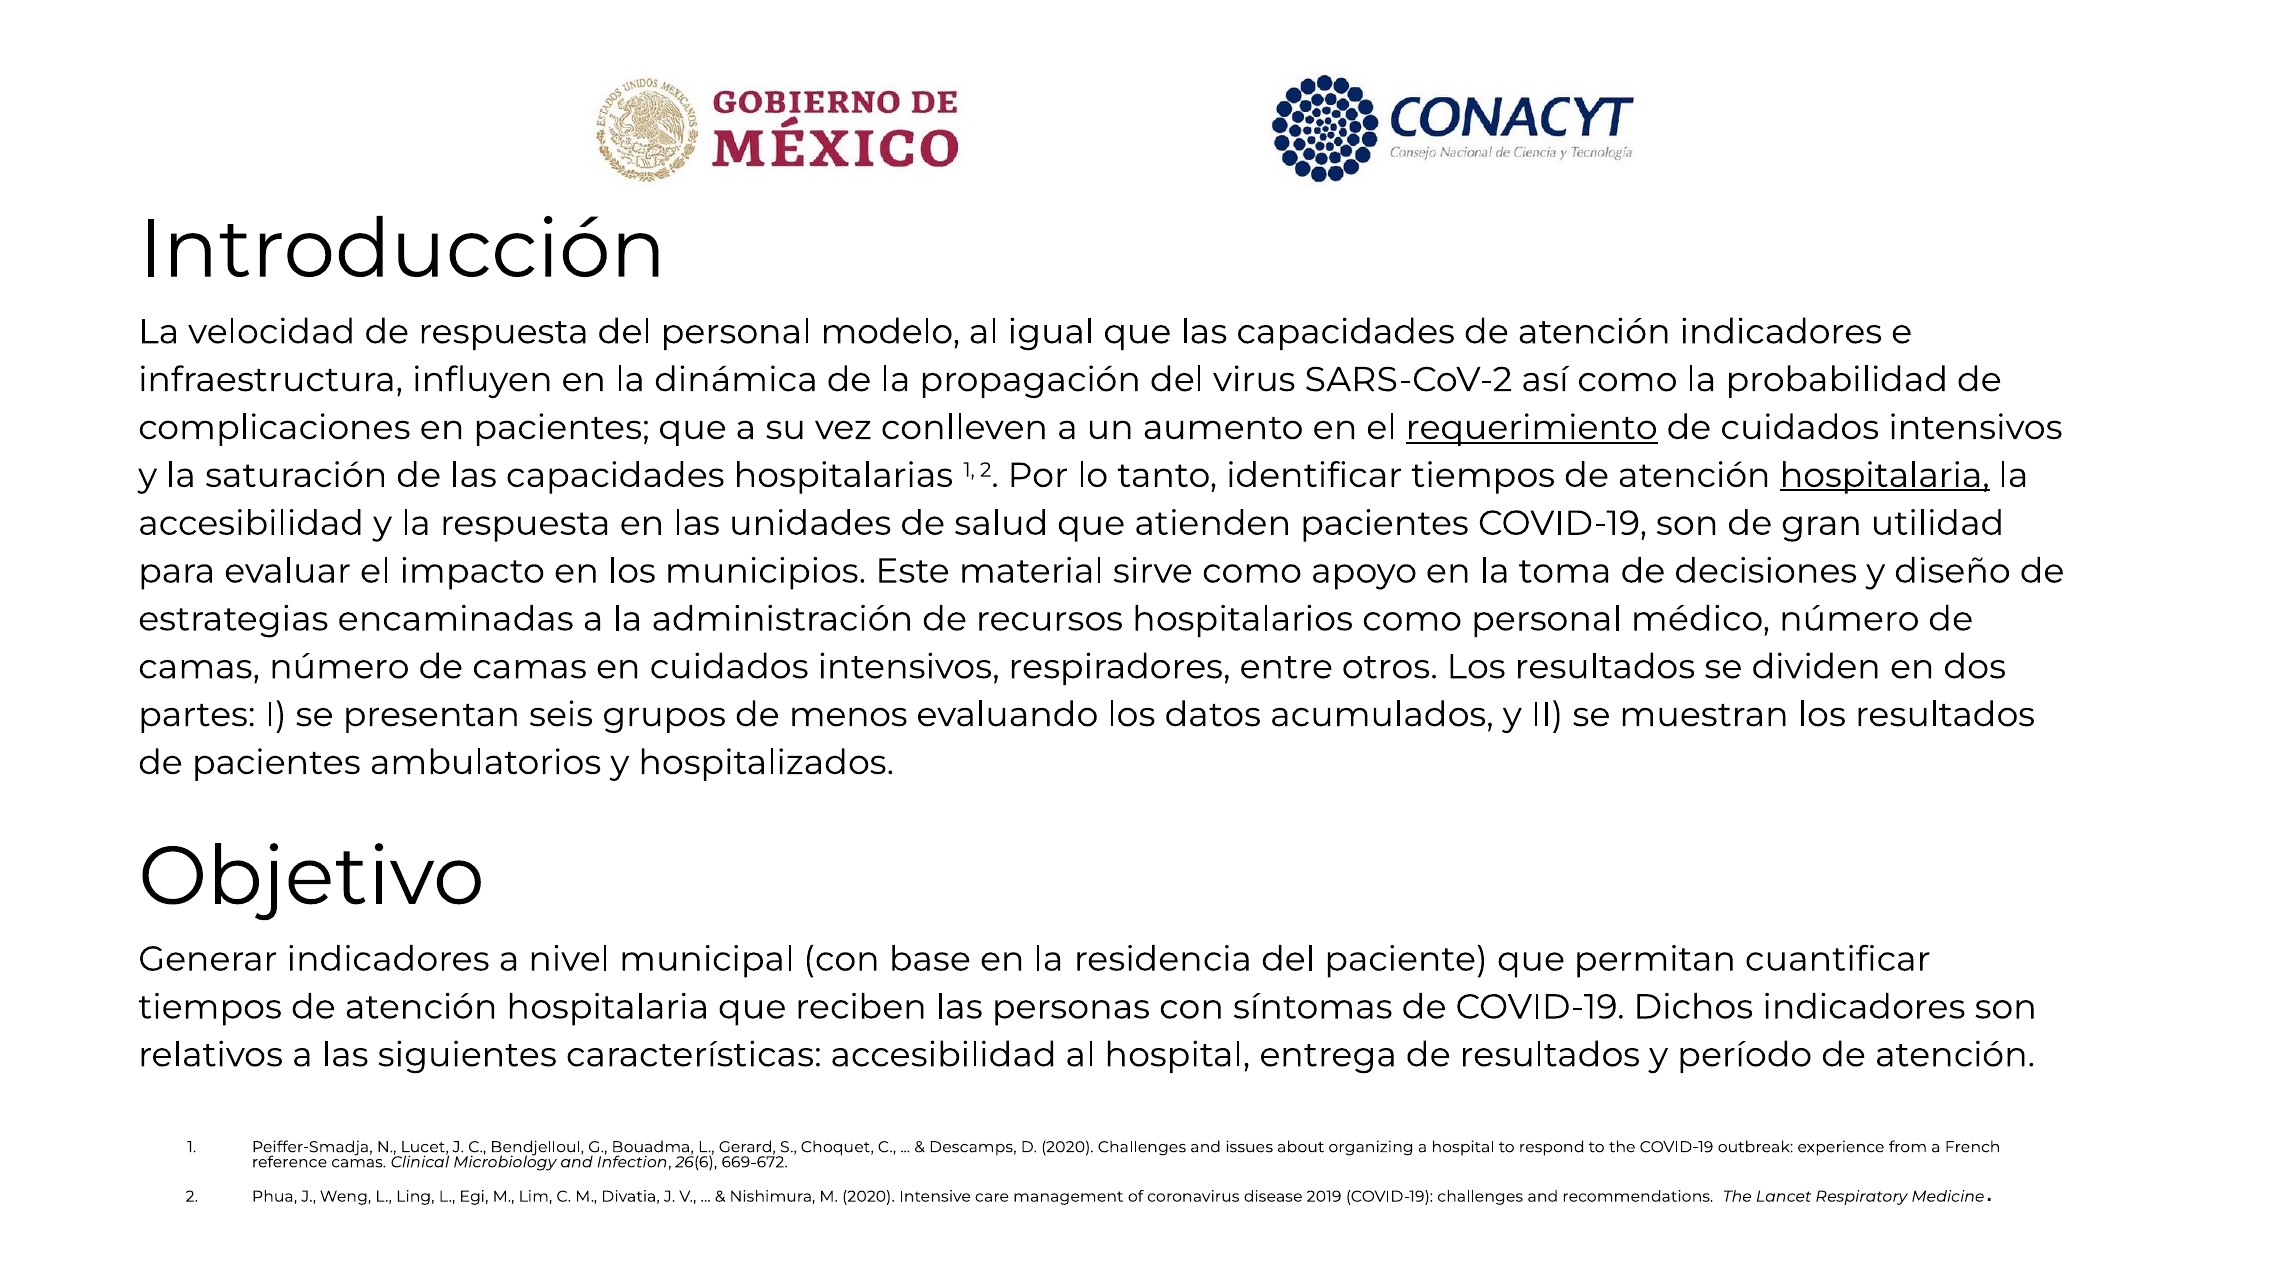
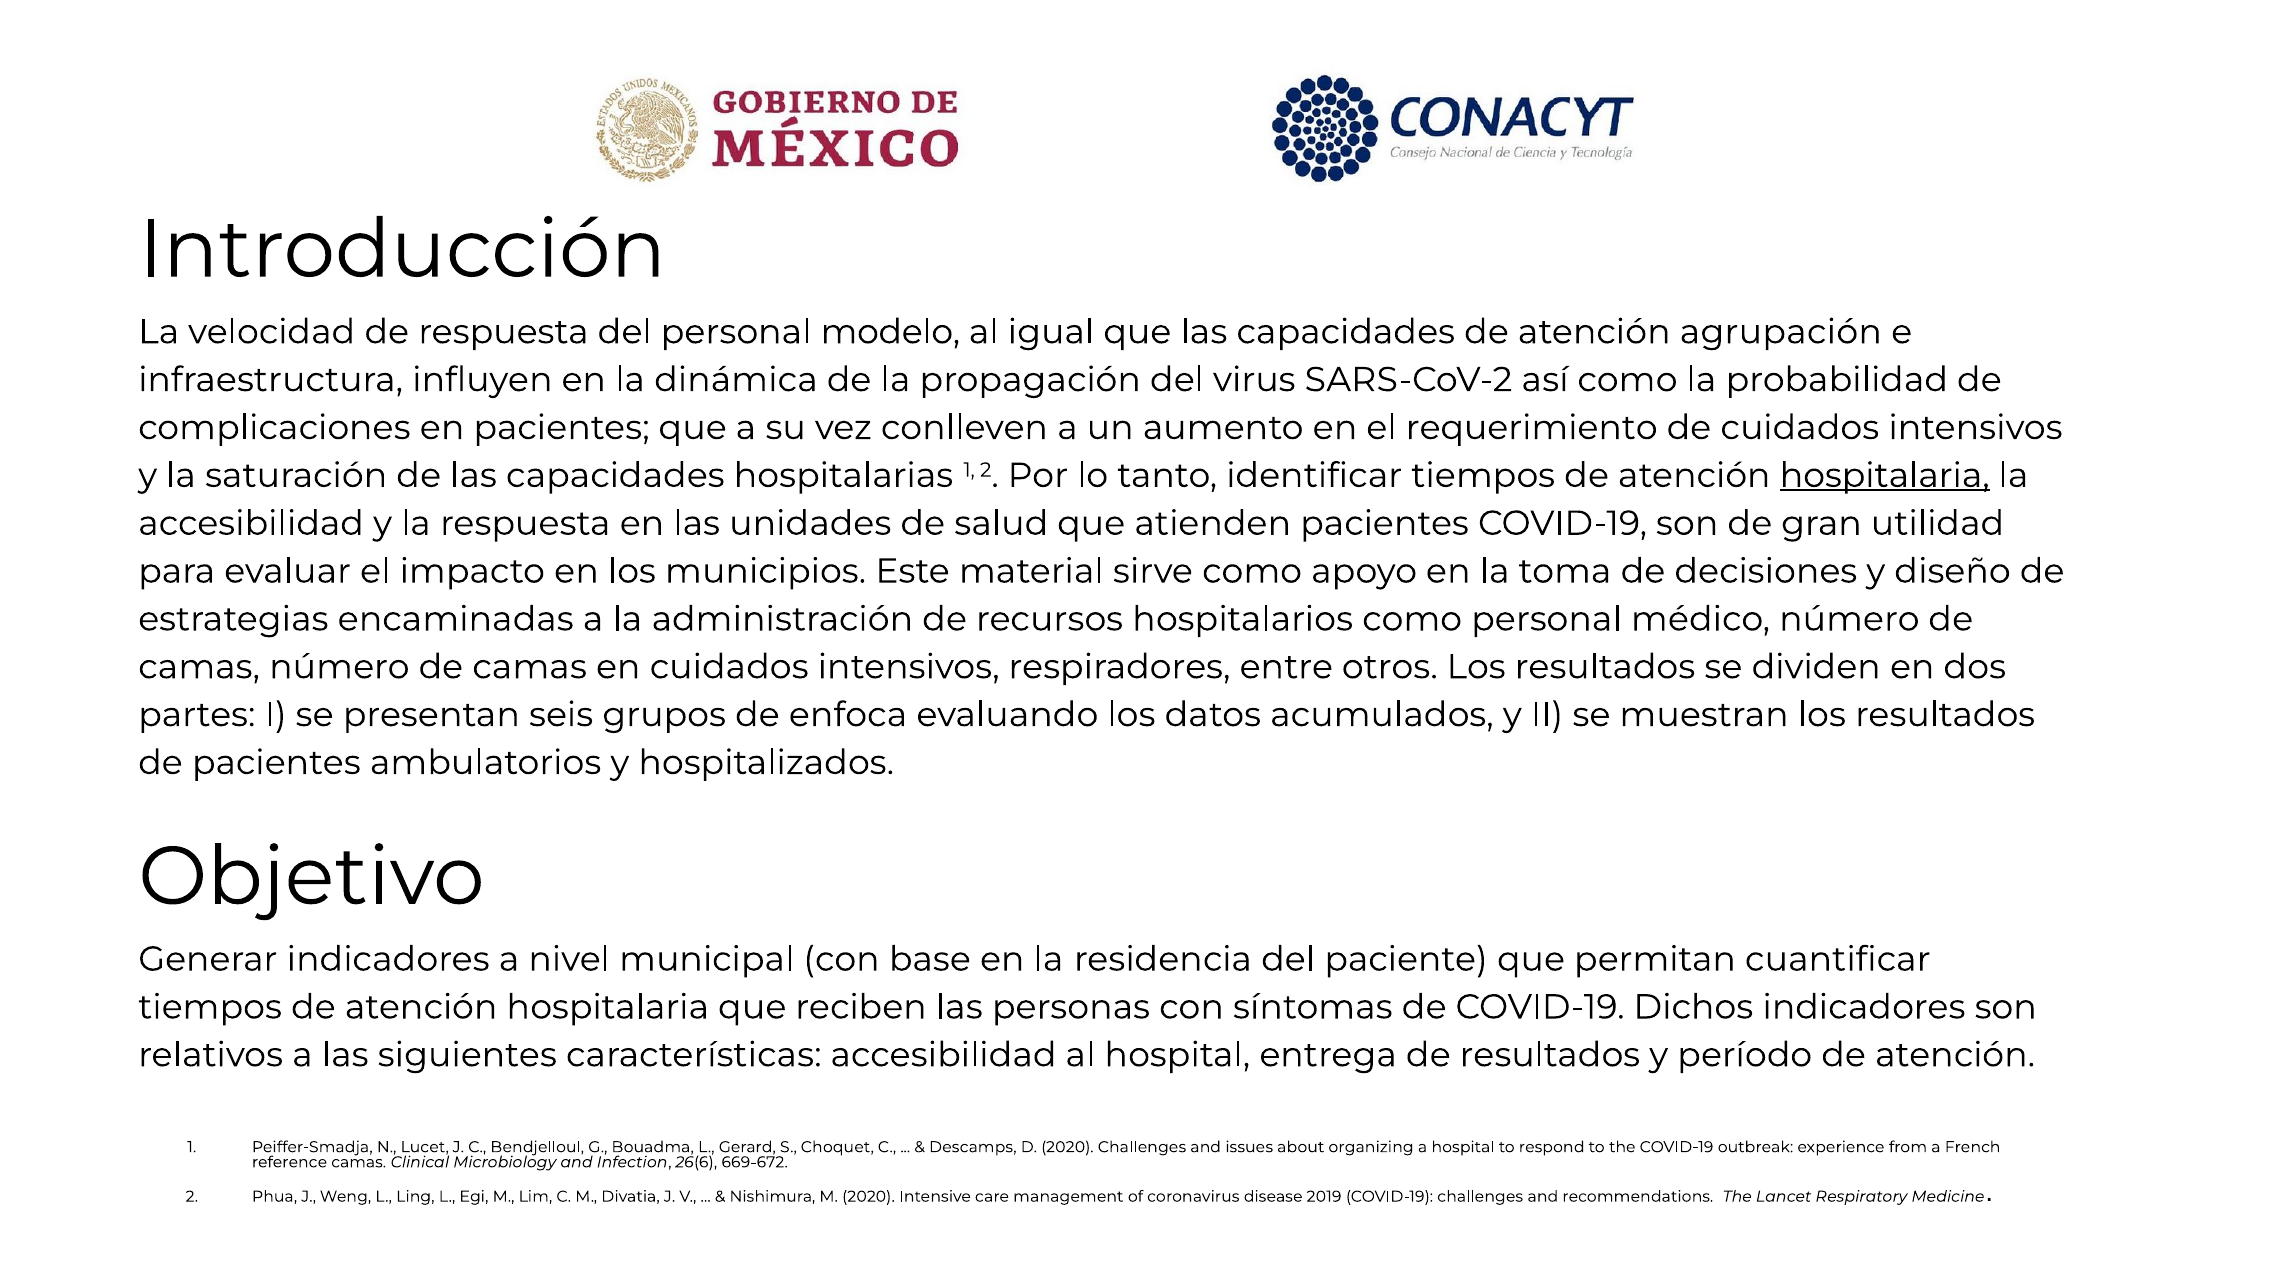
atención indicadores: indicadores -> agrupación
requerimiento underline: present -> none
menos: menos -> enfoca
